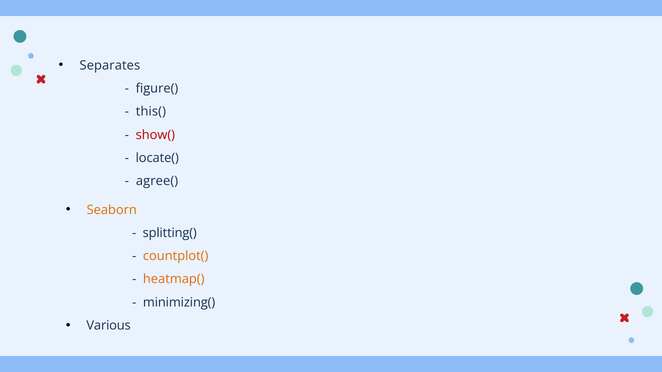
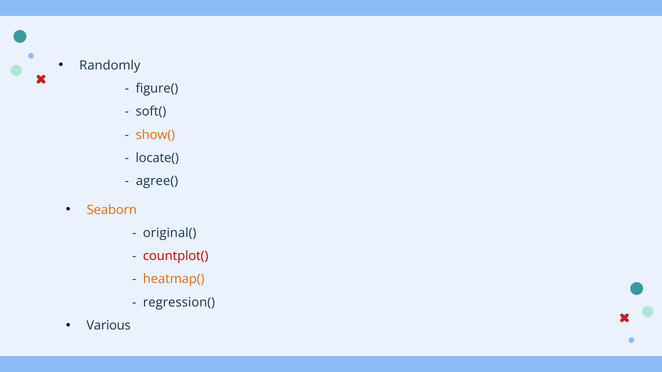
Separates: Separates -> Randomly
this(: this( -> soft(
show( colour: red -> orange
splitting(: splitting( -> original(
countplot( colour: orange -> red
minimizing(: minimizing( -> regression(
